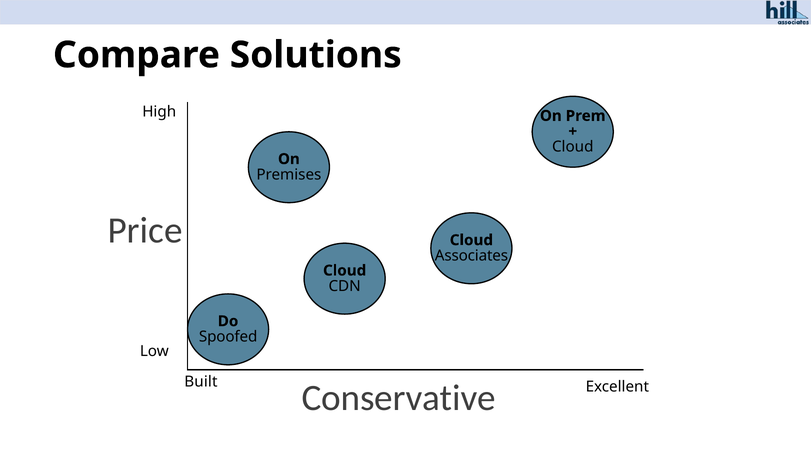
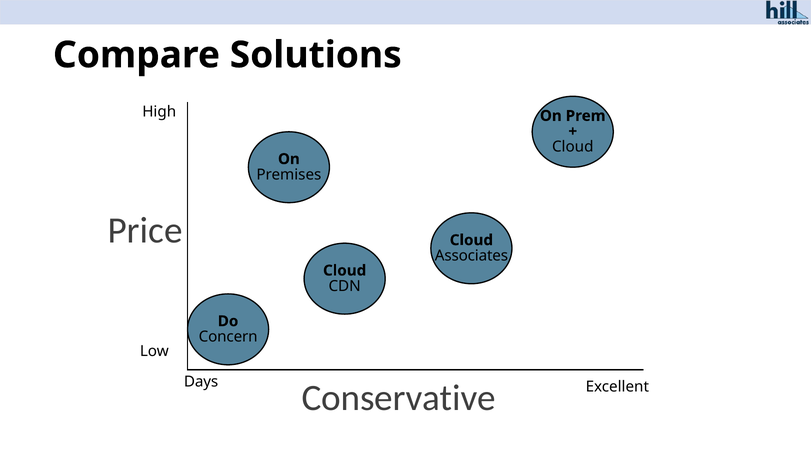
Spoofed: Spoofed -> Concern
Built: Built -> Days
